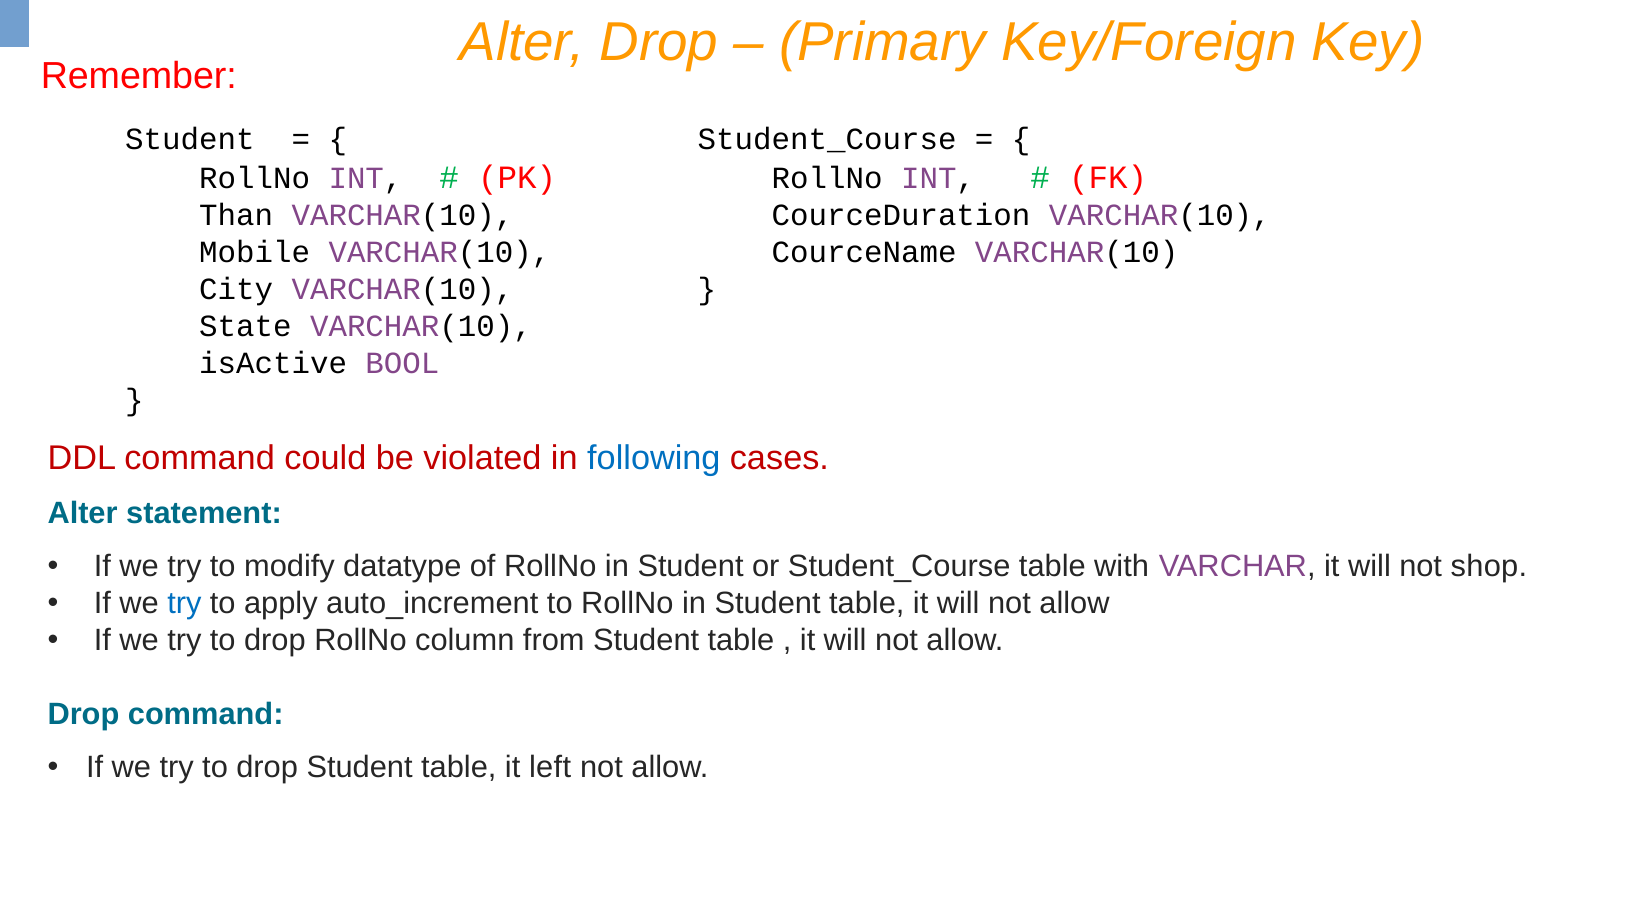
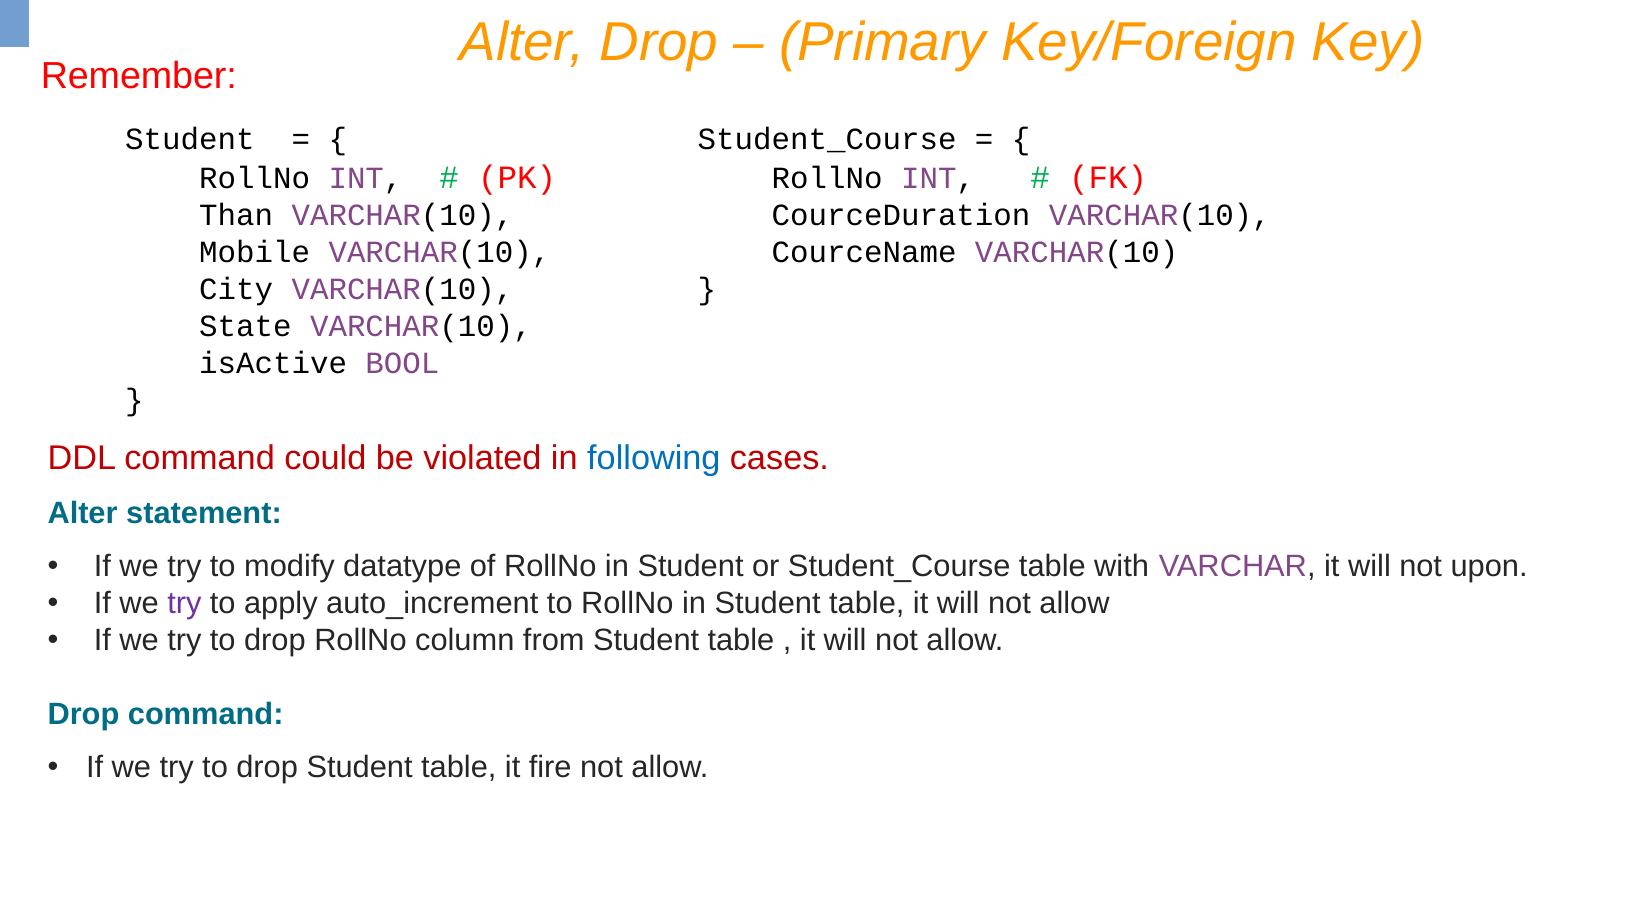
shop: shop -> upon
try at (184, 604) colour: blue -> purple
left: left -> fire
